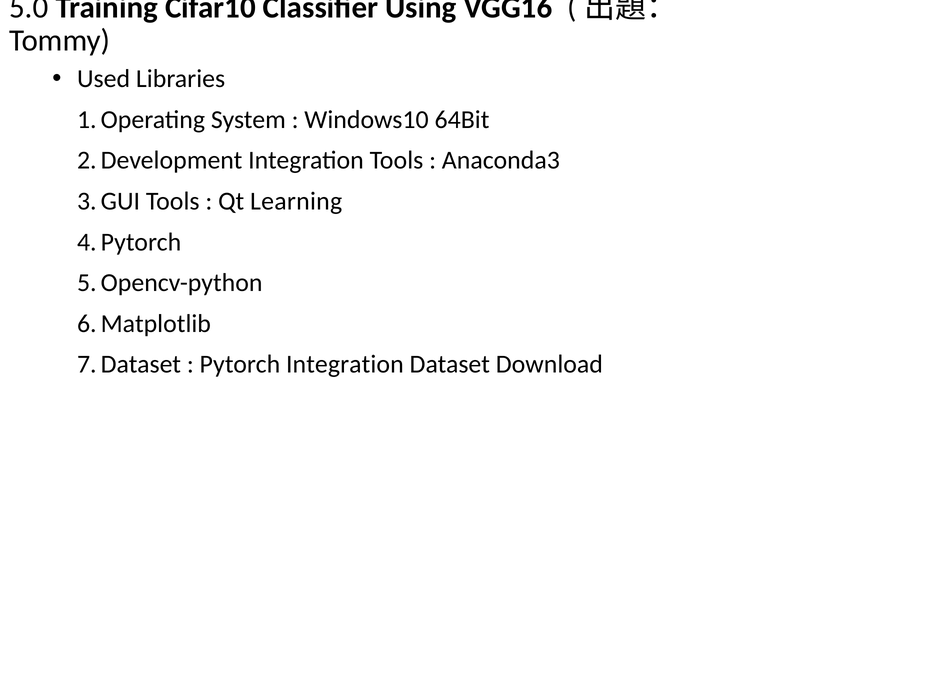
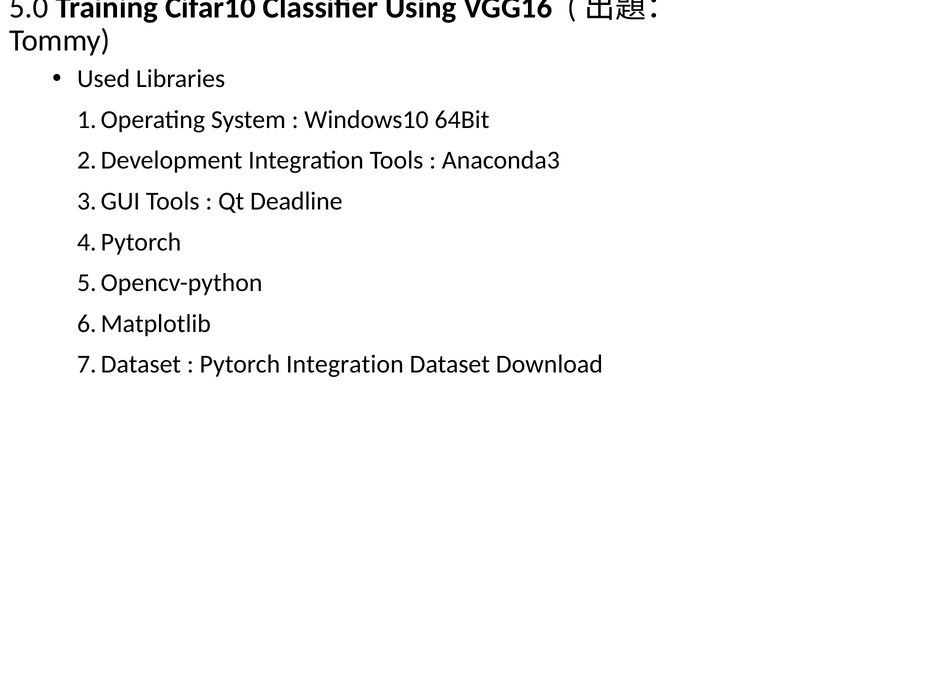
Learning: Learning -> Deadline
